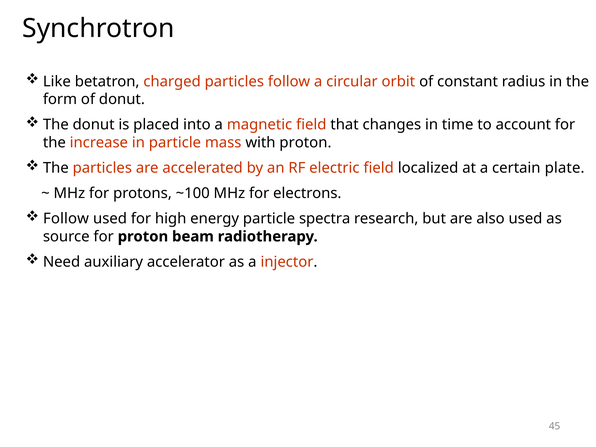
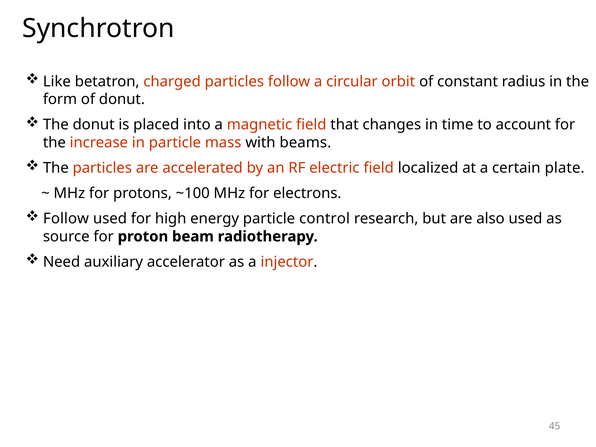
with proton: proton -> beams
spectra: spectra -> control
